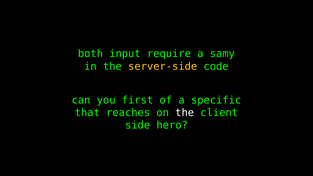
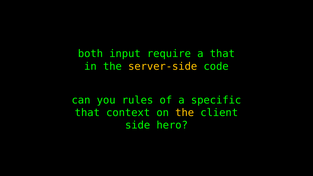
a samy: samy -> that
first: first -> rules
reaches: reaches -> context
the at (185, 113) colour: white -> yellow
